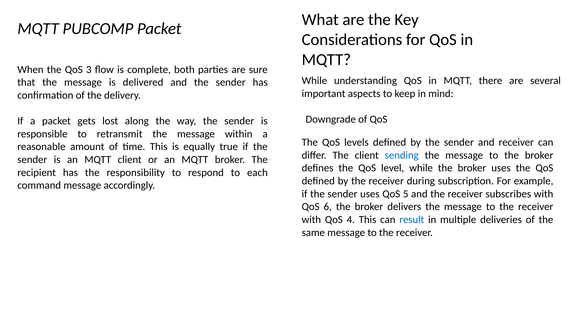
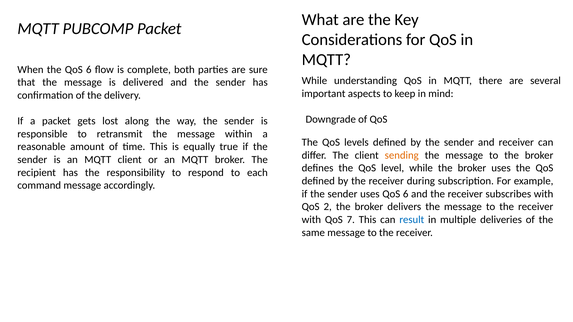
the QoS 3: 3 -> 6
sending colour: blue -> orange
uses QoS 5: 5 -> 6
6: 6 -> 2
4: 4 -> 7
